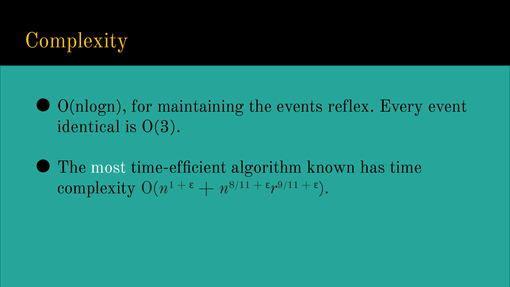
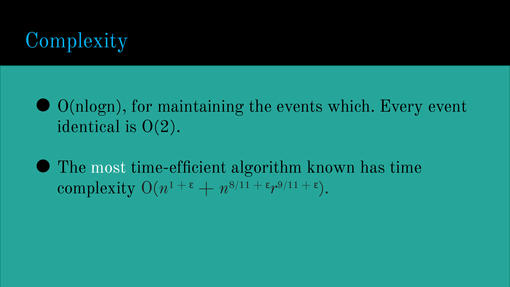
Complexity at (77, 40) colour: yellow -> light blue
reflex: reflex -> which
O(3: O(3 -> O(2
